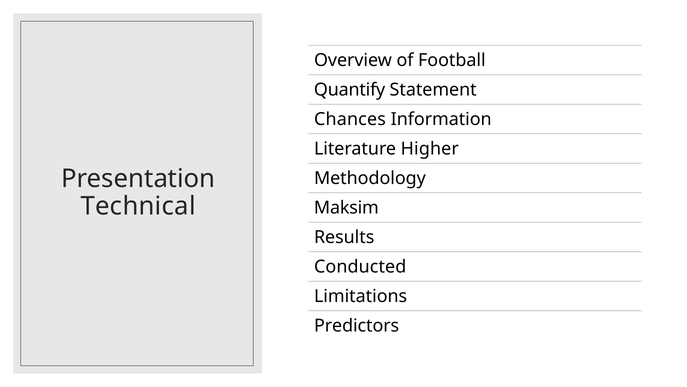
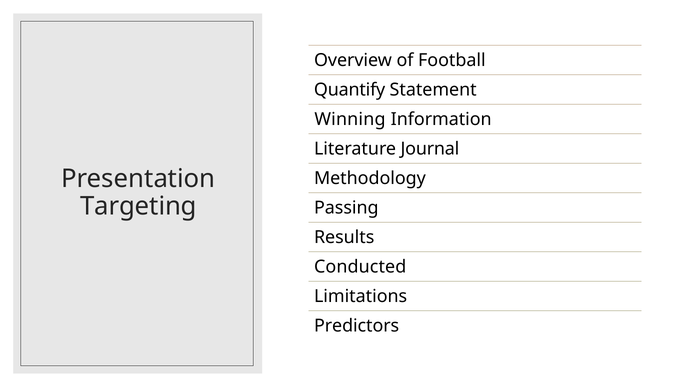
Chances: Chances -> Winning
Higher: Higher -> Journal
Technical: Technical -> Targeting
Maksim: Maksim -> Passing
